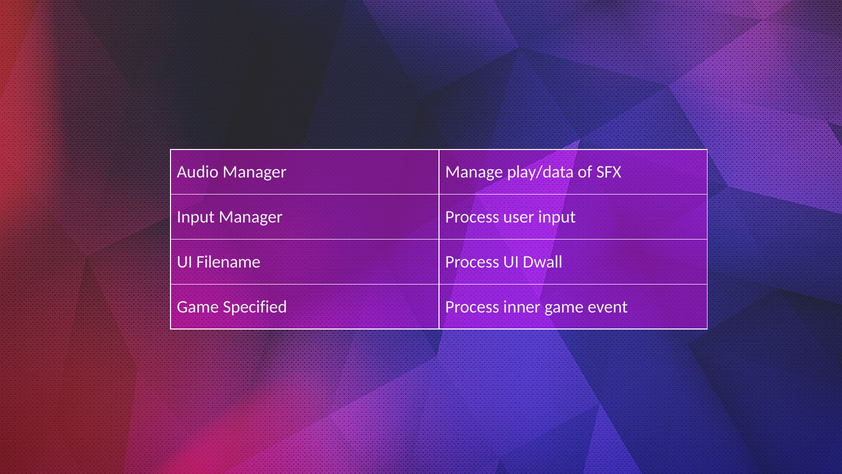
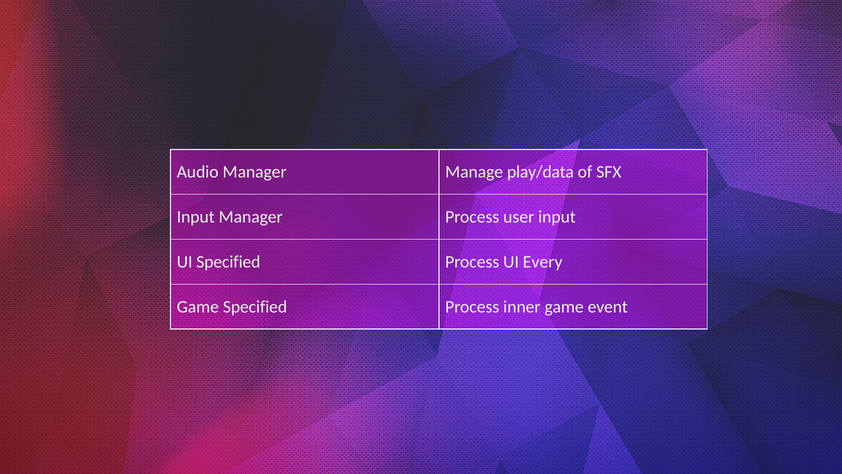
UI Filename: Filename -> Specified
Dwall: Dwall -> Every
